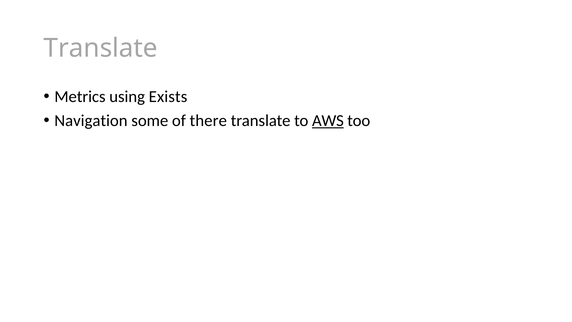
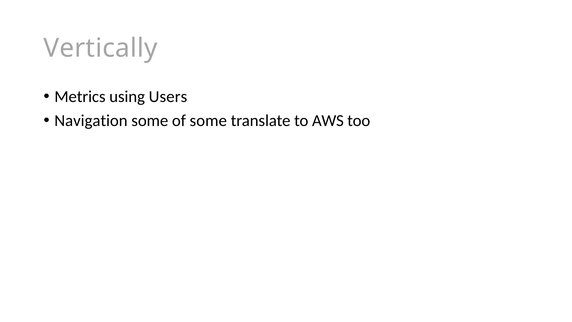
Translate at (101, 48): Translate -> Vertically
Exists: Exists -> Users
of there: there -> some
AWS underline: present -> none
